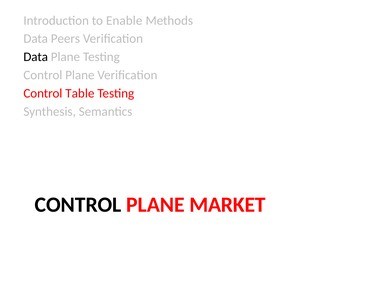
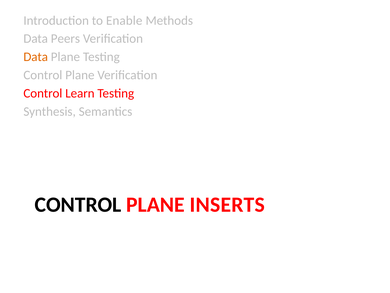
Data at (36, 57) colour: black -> orange
Table: Table -> Learn
MARKET: MARKET -> INSERTS
